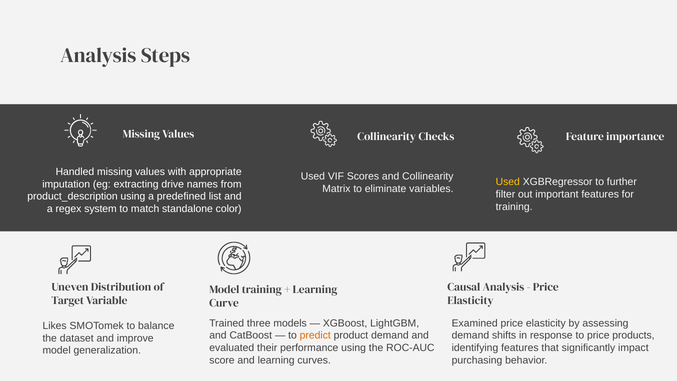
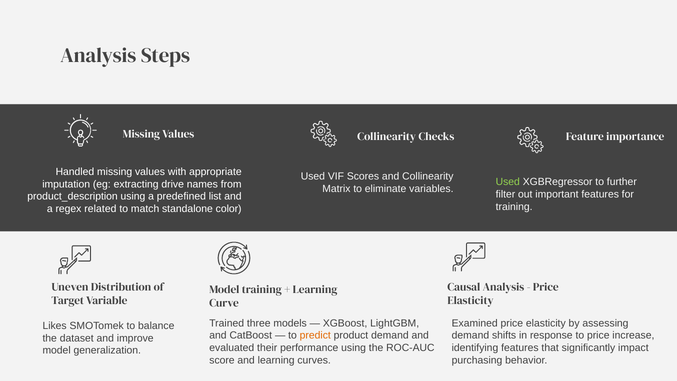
Used at (508, 182) colour: yellow -> light green
system: system -> related
products: products -> increase
